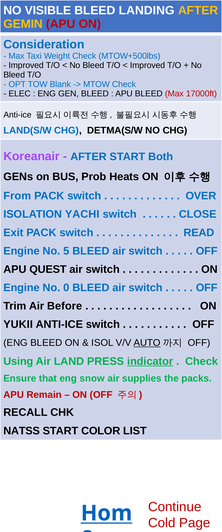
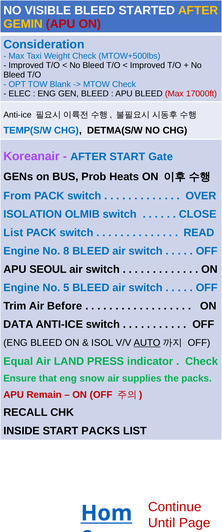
LANDING: LANDING -> STARTED
LAND(S/W: LAND(S/W -> TEMP(S/W
Both: Both -> Gate
YACHI: YACHI -> OLMIB
Exit at (13, 232): Exit -> List
5: 5 -> 8
QUEST: QUEST -> SEOUL
0: 0 -> 5
YUKII: YUKII -> DATA
Using: Using -> Equal
indicator underline: present -> none
NATSS: NATSS -> INSIDE
START COLOR: COLOR -> PACKS
Cold: Cold -> Until
